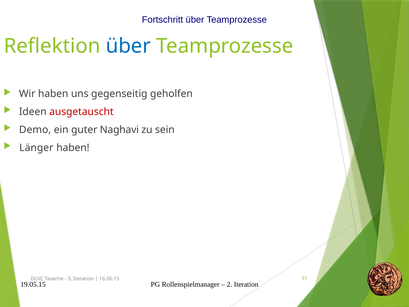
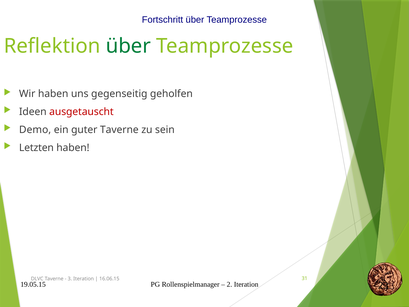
über at (128, 46) colour: blue -> green
guter Naghavi: Naghavi -> Taverne
Länger: Länger -> Letzten
35: 35 -> 23
